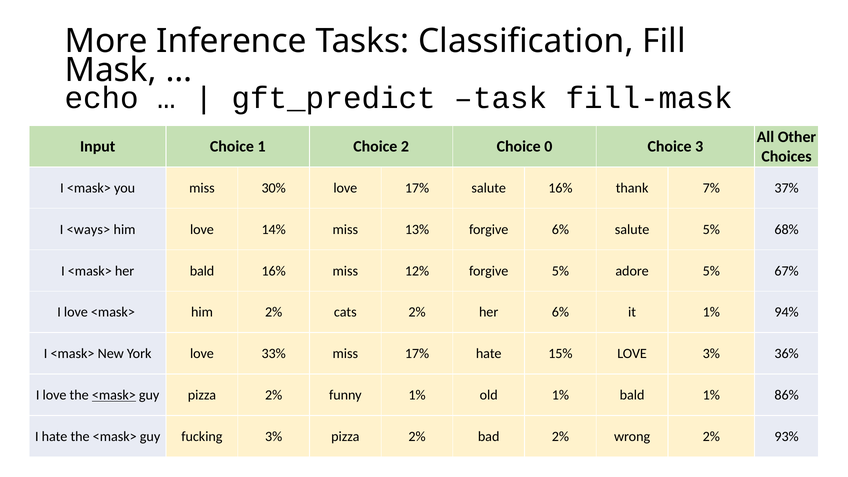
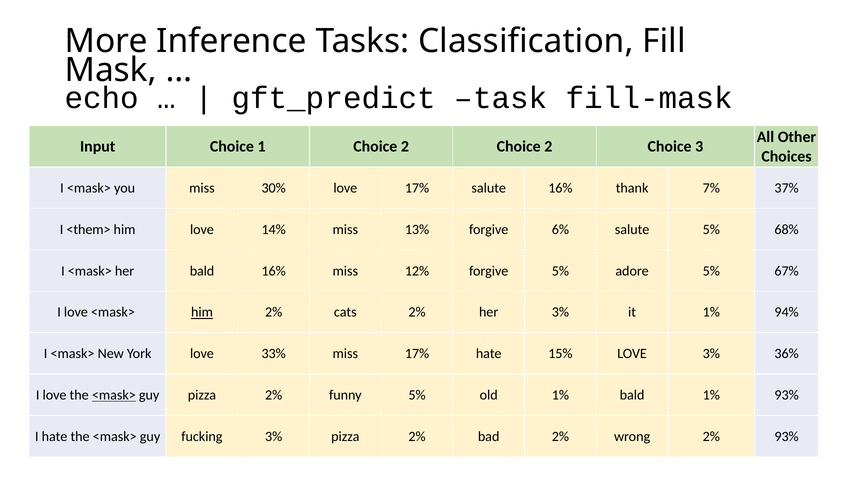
2 Choice 0: 0 -> 2
<ways>: <ways> -> <them>
him at (202, 312) underline: none -> present
her 6%: 6% -> 3%
funny 1%: 1% -> 5%
1% 86%: 86% -> 93%
